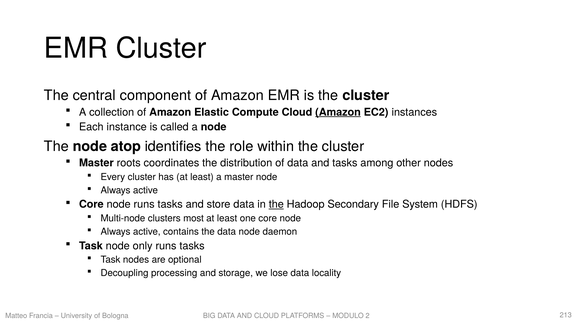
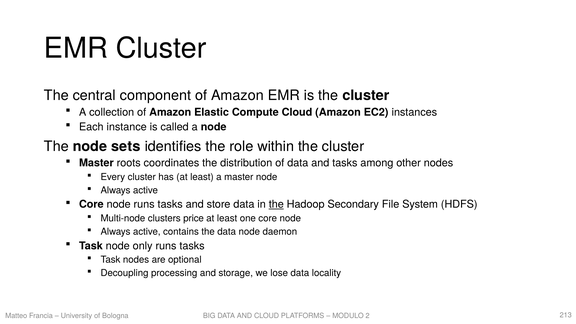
Amazon at (338, 112) underline: present -> none
atop: atop -> sets
most: most -> price
